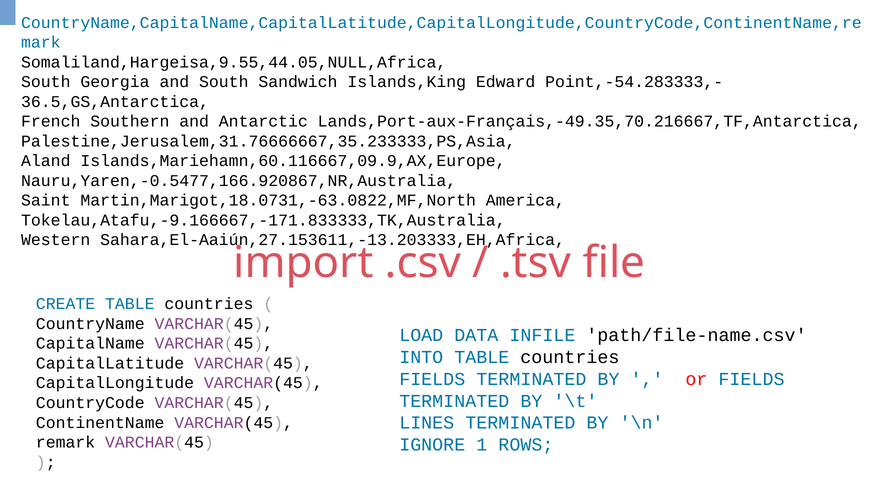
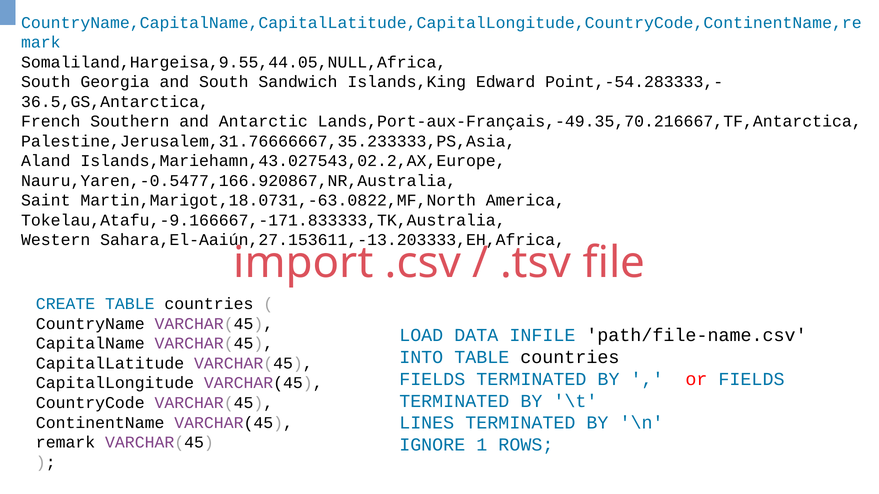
Islands,Mariehamn,60.116667,09.9,AX,Europe: Islands,Mariehamn,60.116667,09.9,AX,Europe -> Islands,Mariehamn,43.027543,02.2,AX,Europe
